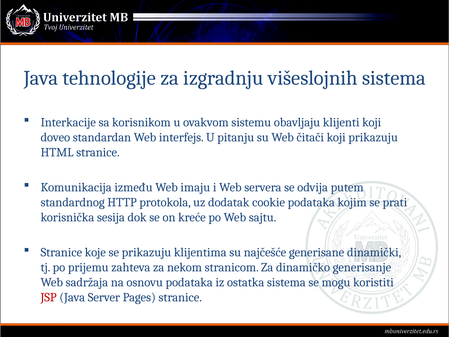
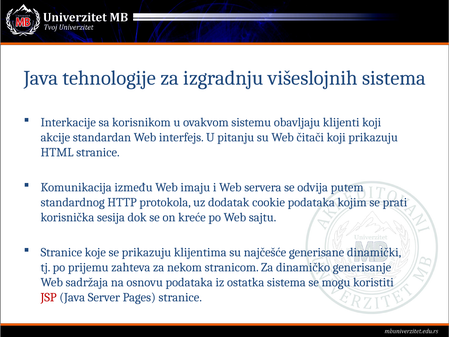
doveo: doveo -> akcije
